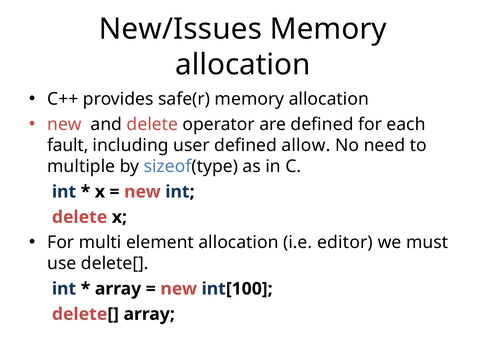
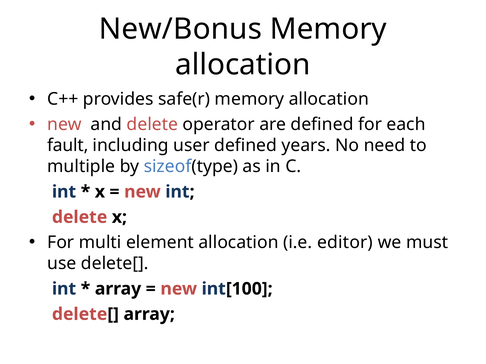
New/Issues: New/Issues -> New/Bonus
allow: allow -> years
